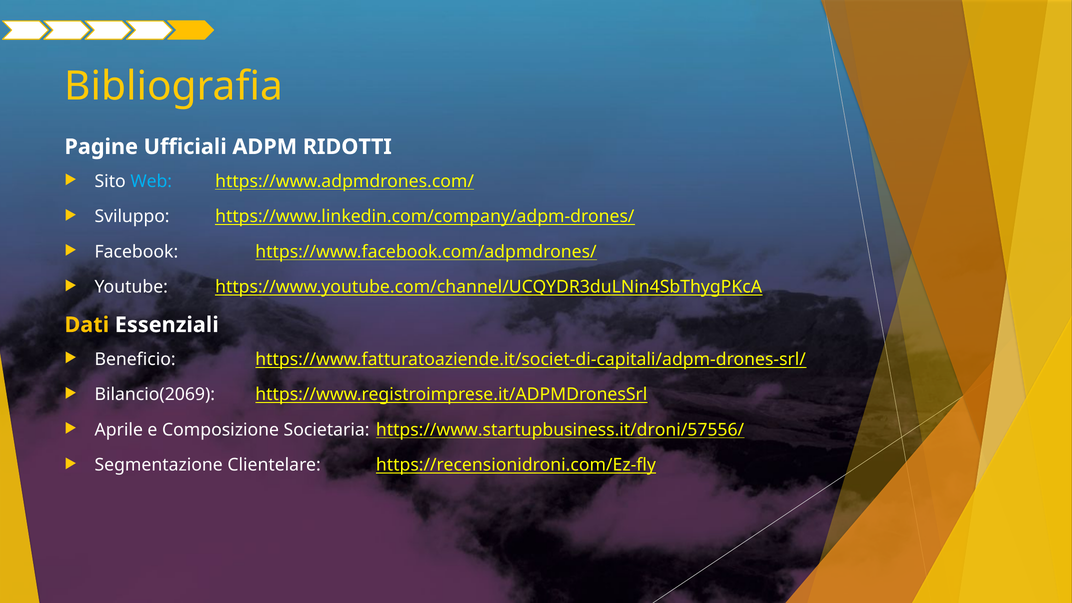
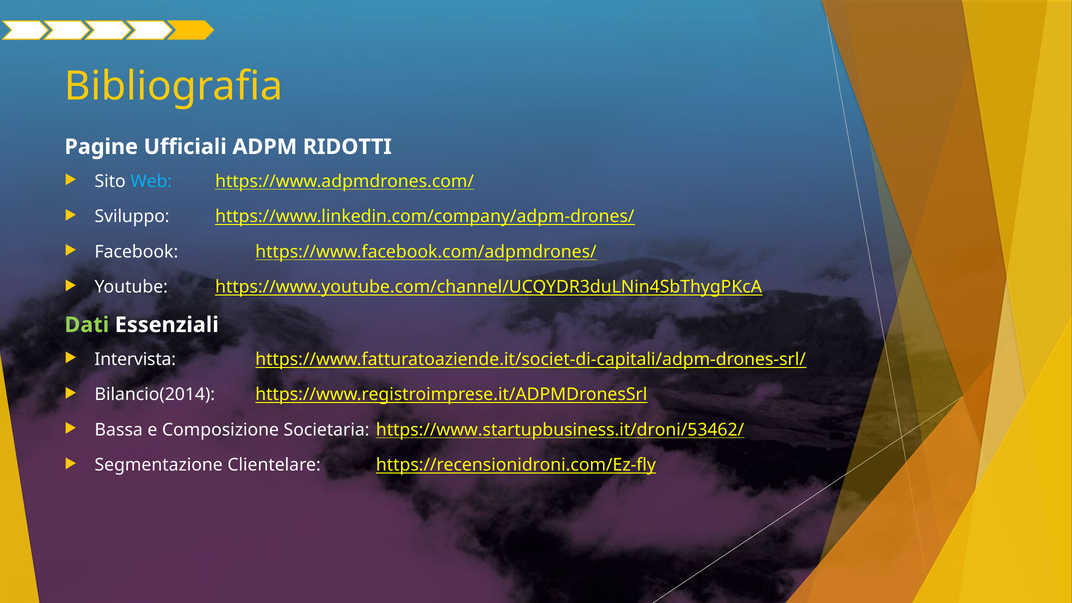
Dati colour: yellow -> light green
Beneficio: Beneficio -> Intervista
Bilancio(2069: Bilancio(2069 -> Bilancio(2014
Aprile: Aprile -> Bassa
https://www.startupbusiness.it/droni/57556/: https://www.startupbusiness.it/droni/57556/ -> https://www.startupbusiness.it/droni/53462/
